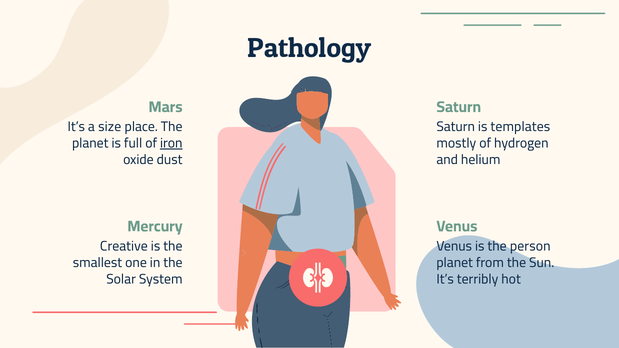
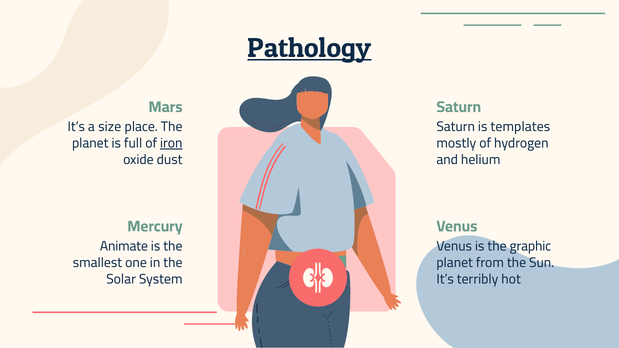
Pathology underline: none -> present
Creative: Creative -> Animate
person: person -> graphic
